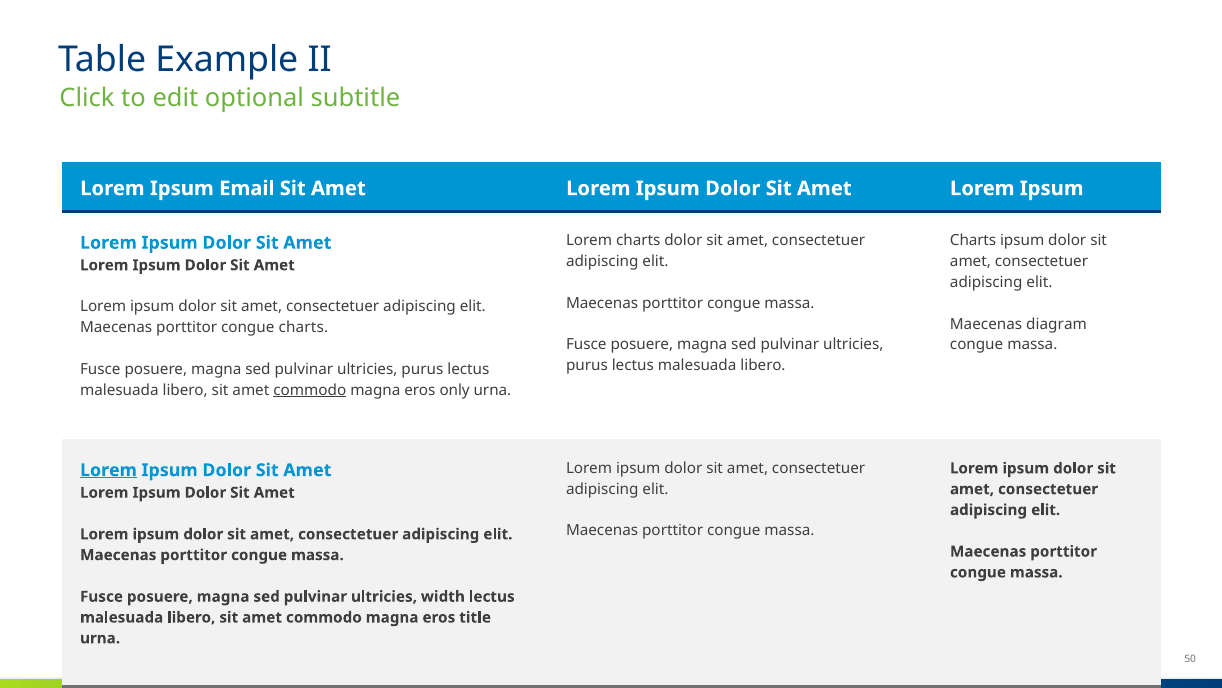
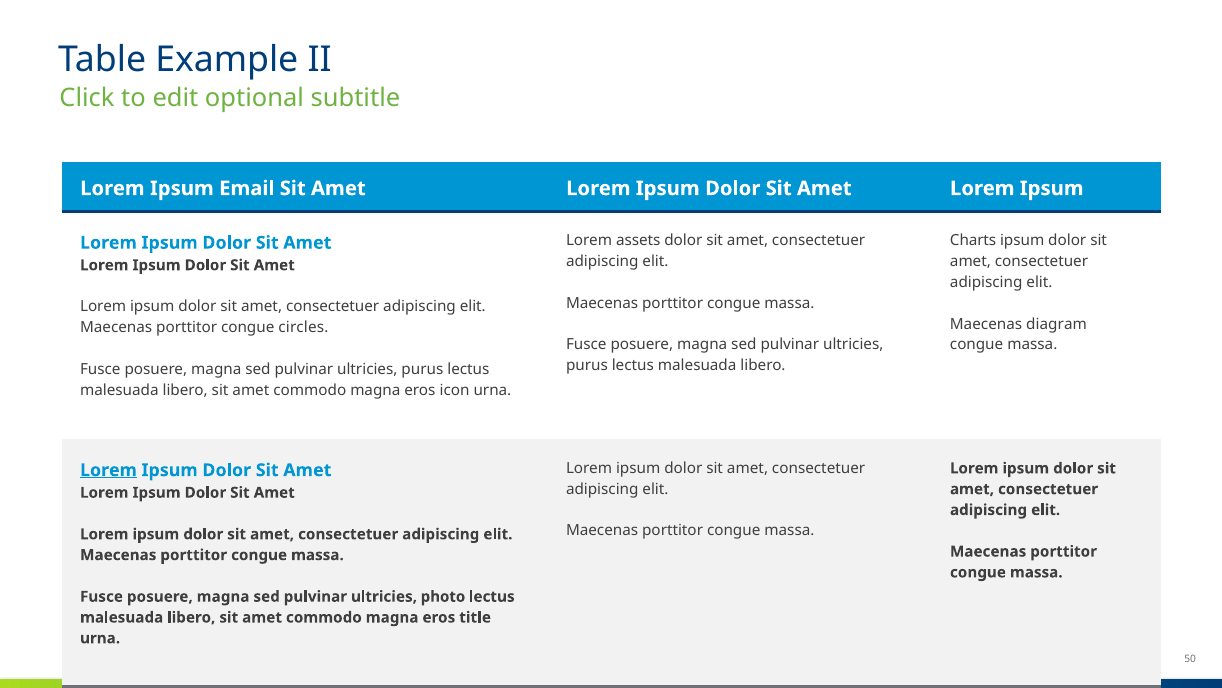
Lorem charts: charts -> assets
congue charts: charts -> circles
commodo at (310, 390) underline: present -> none
only: only -> icon
width: width -> photo
